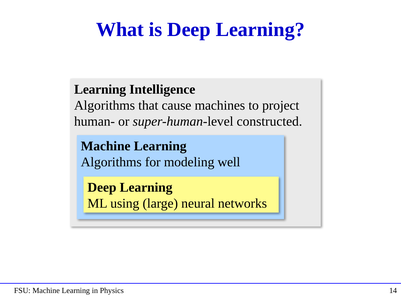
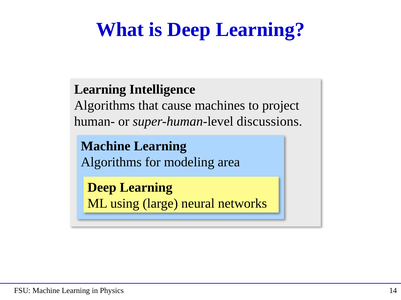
constructed: constructed -> discussions
well: well -> area
